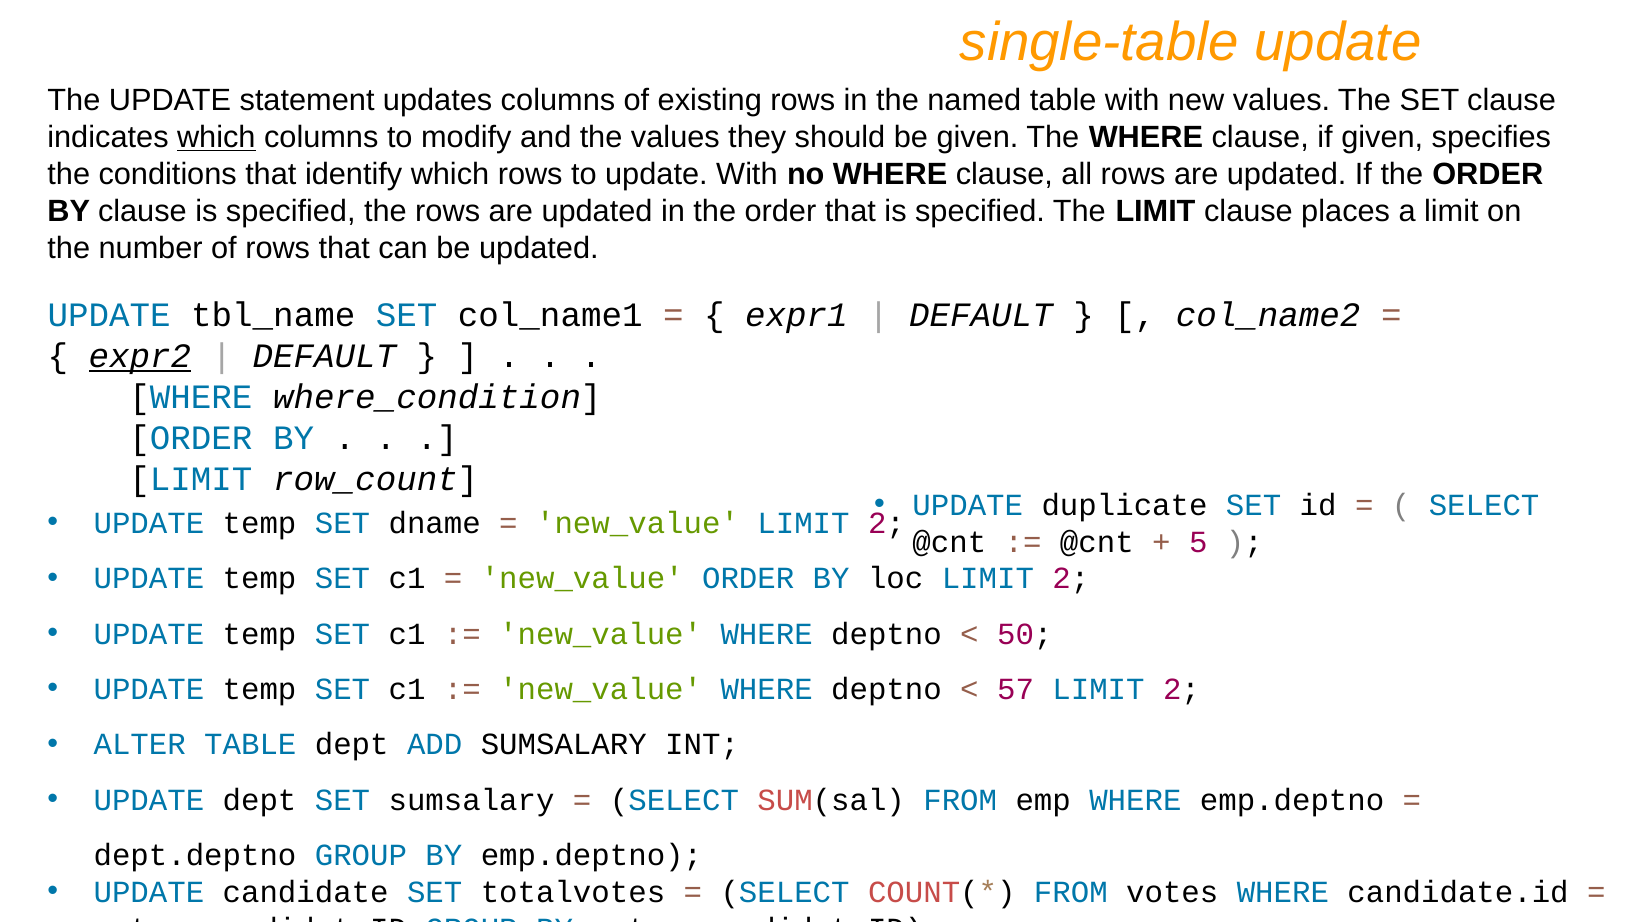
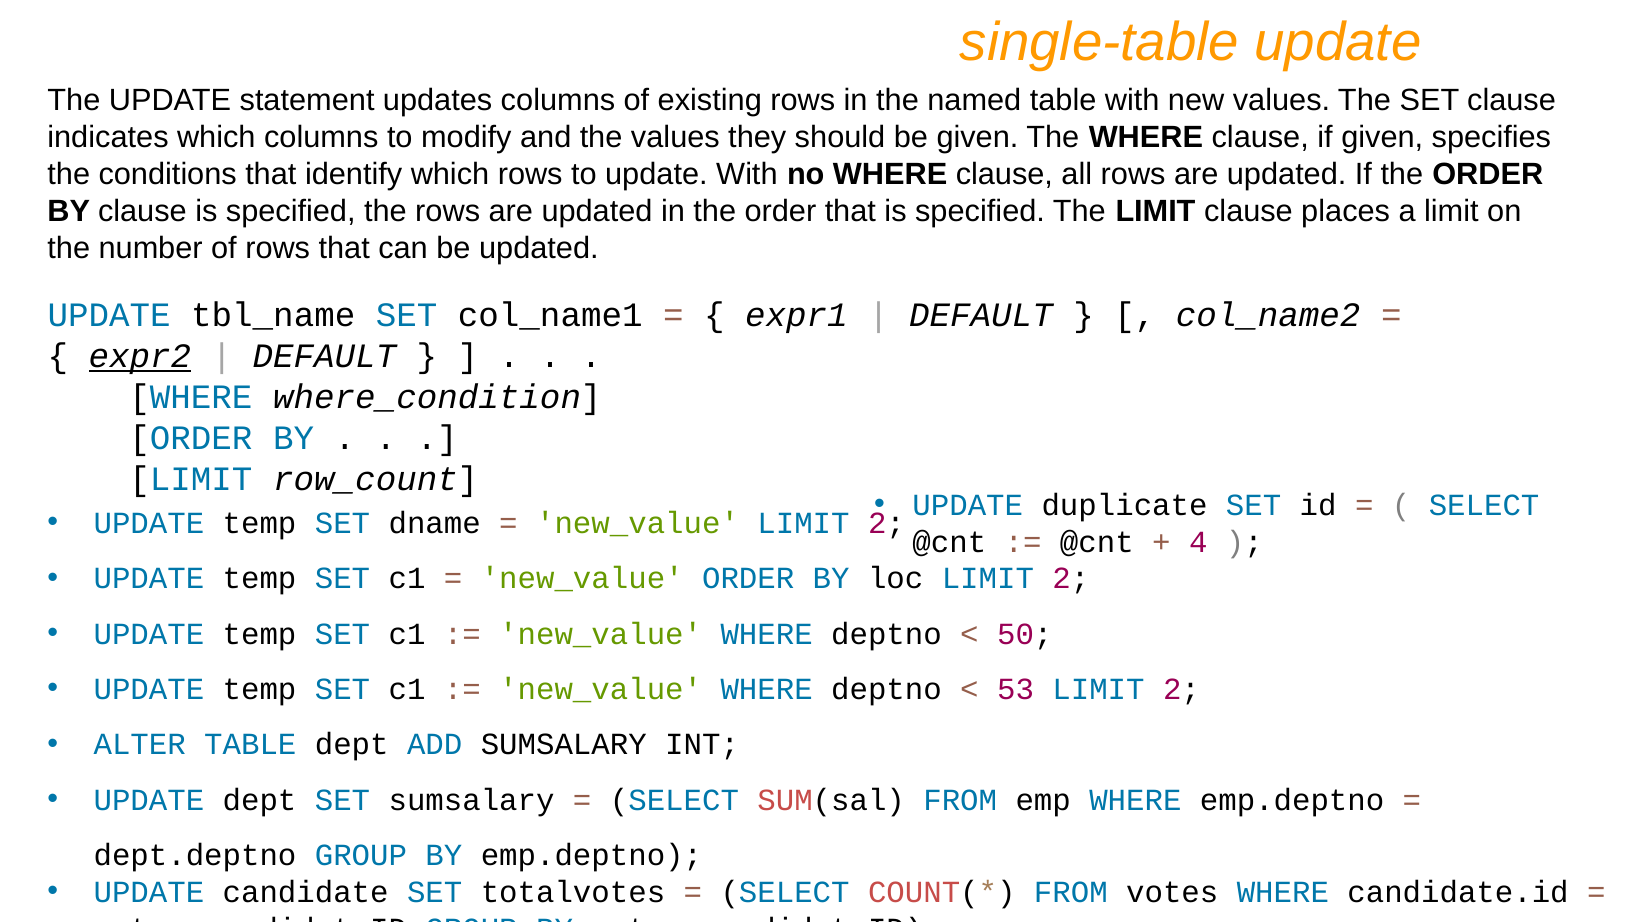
which at (216, 137) underline: present -> none
5: 5 -> 4
57: 57 -> 53
